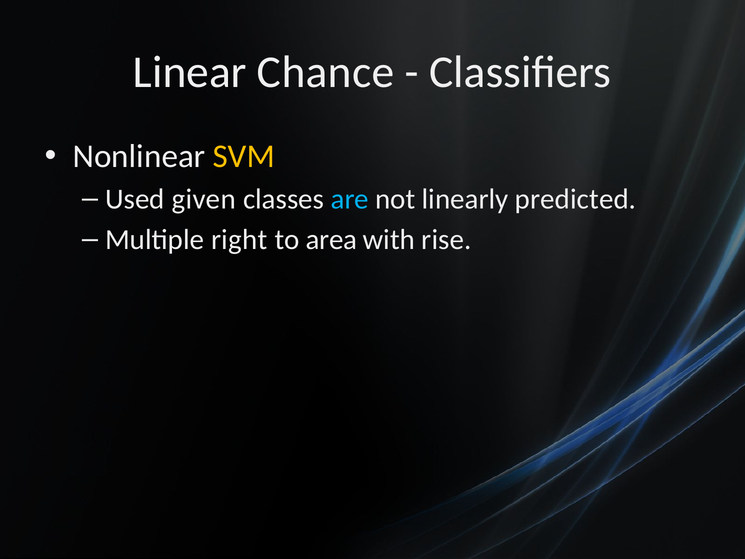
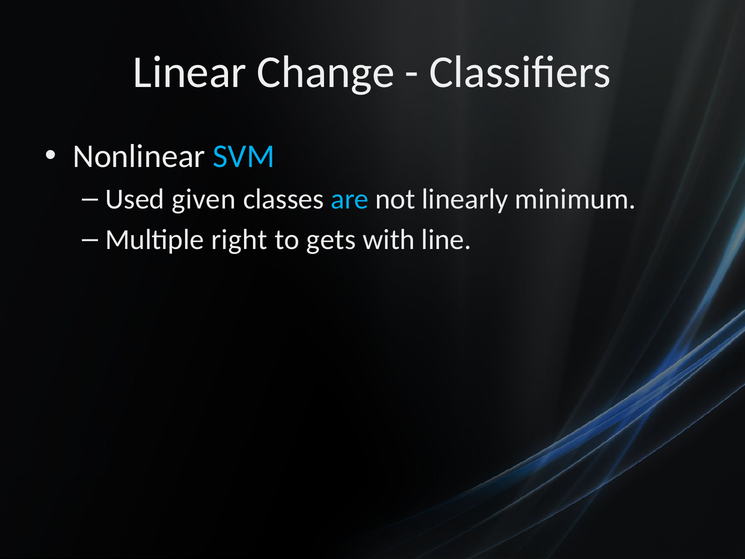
Chance: Chance -> Change
SVM colour: yellow -> light blue
predicted: predicted -> minimum
area: area -> gets
rise: rise -> line
